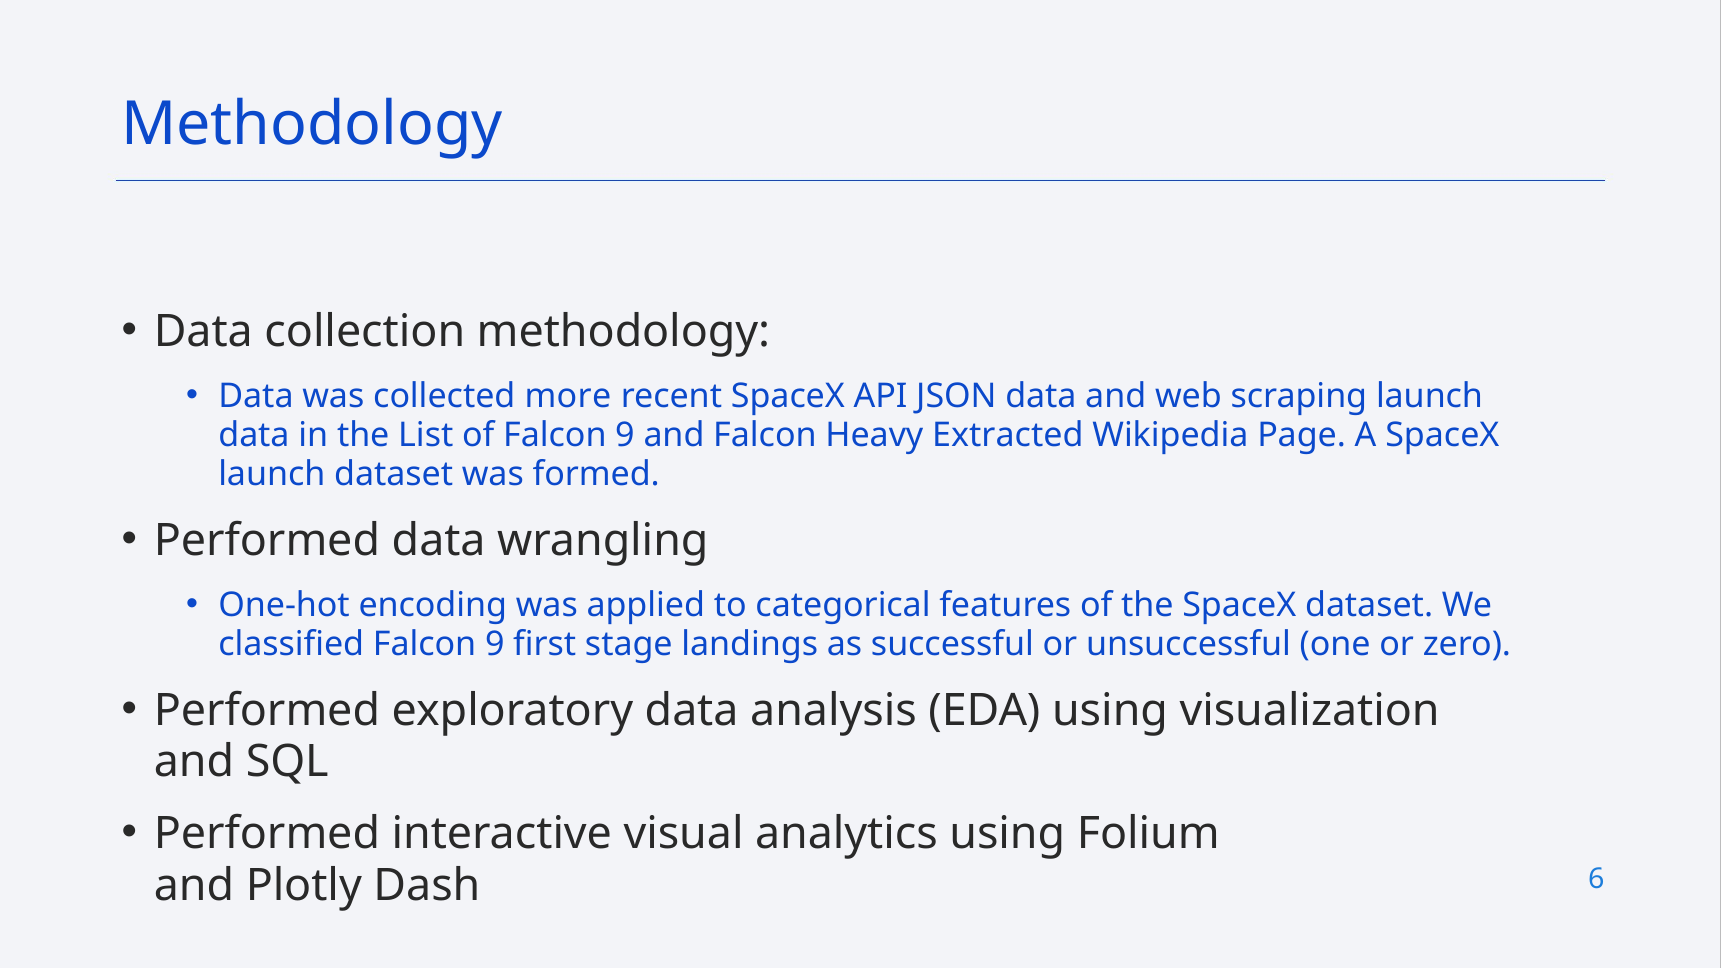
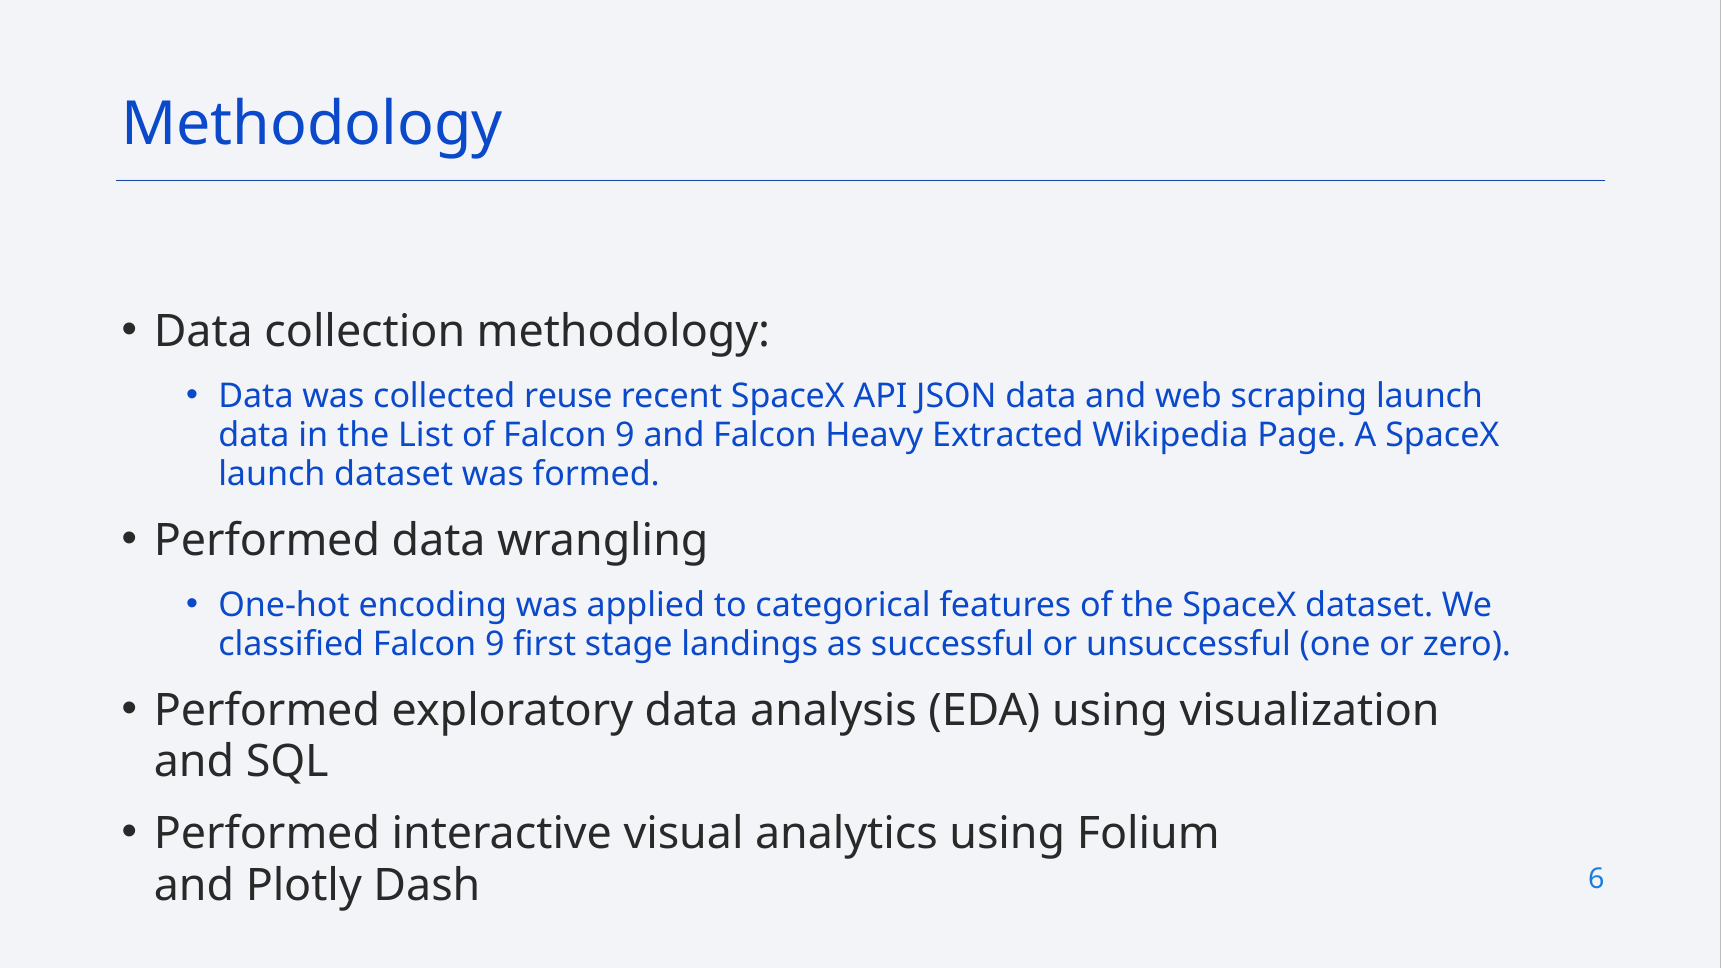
more: more -> reuse
